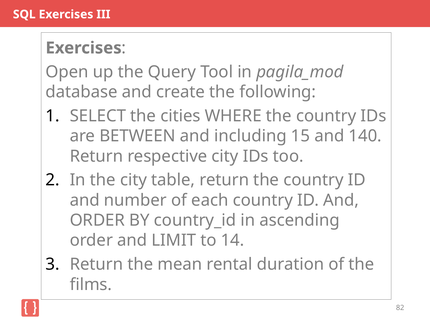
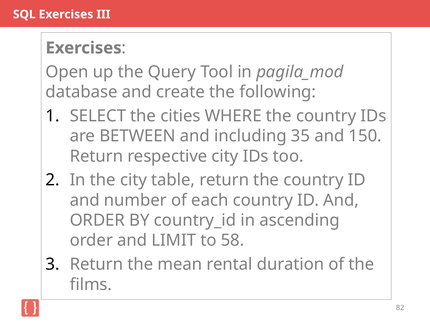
15: 15 -> 35
140: 140 -> 150
14: 14 -> 58
